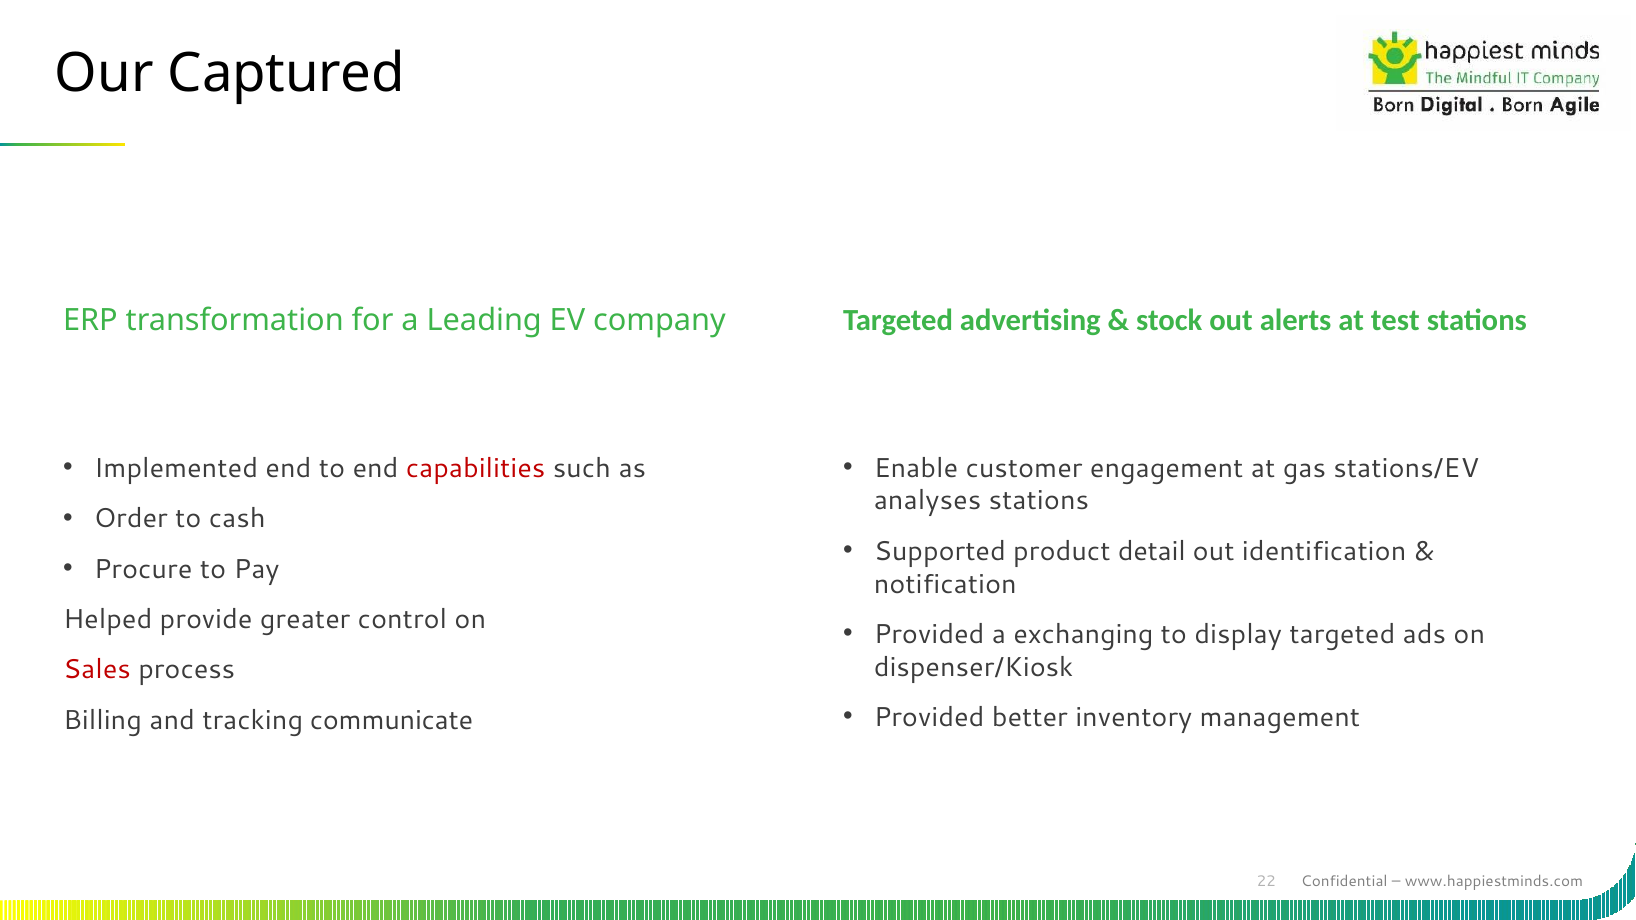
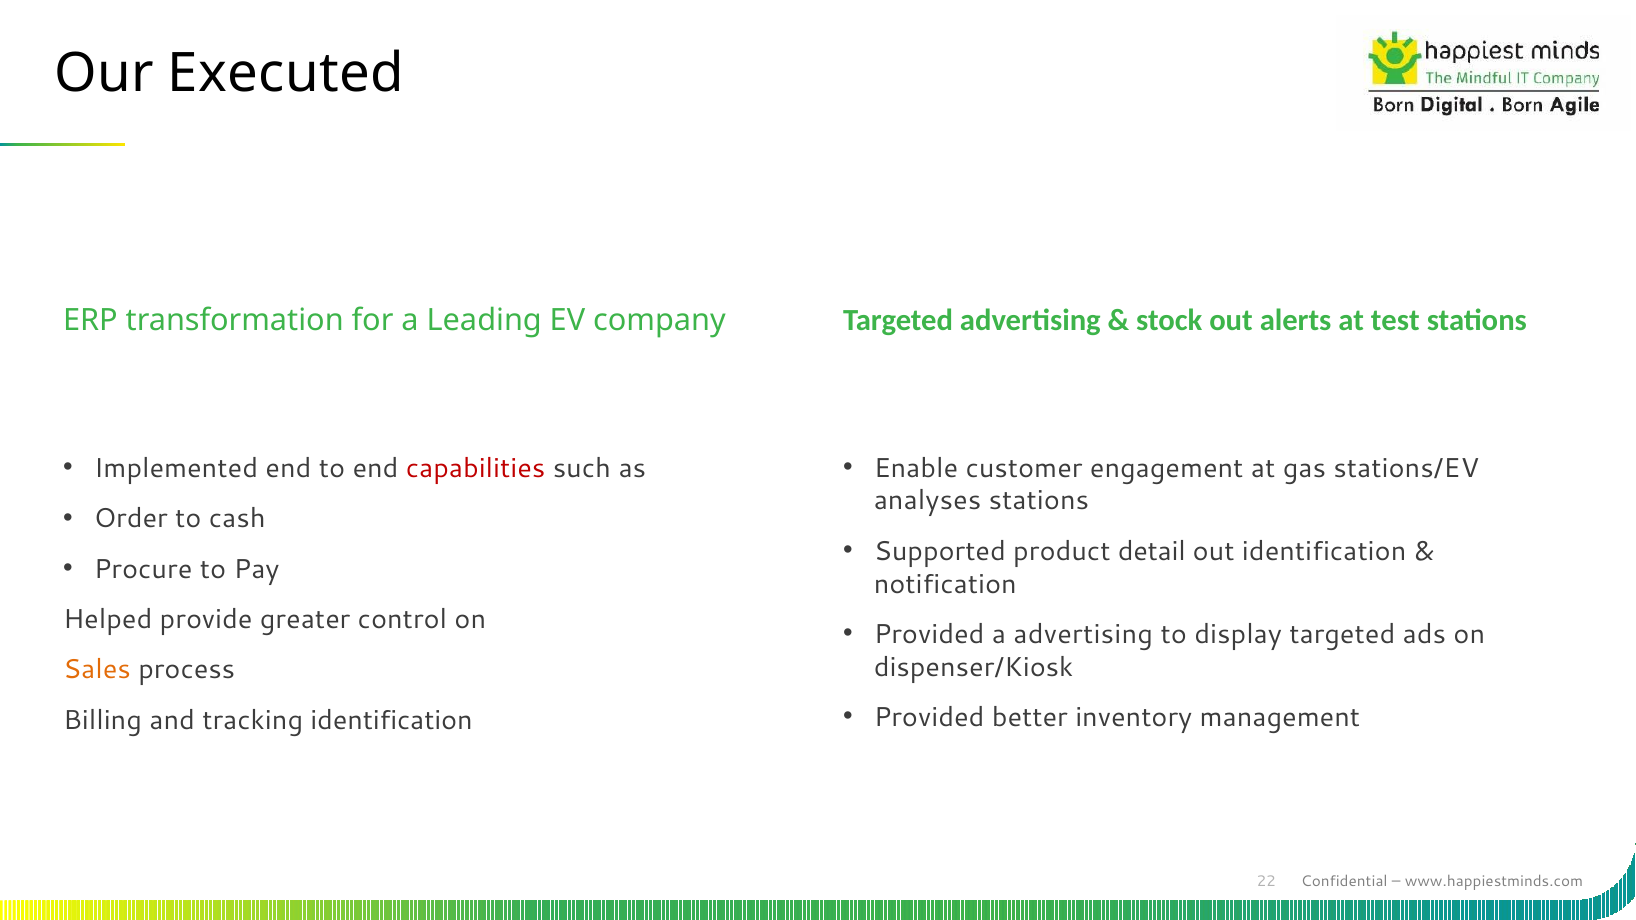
Captured: Captured -> Executed
a exchanging: exchanging -> advertising
Sales colour: red -> orange
tracking communicate: communicate -> identification
